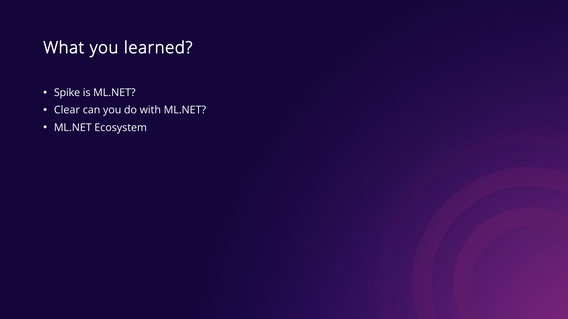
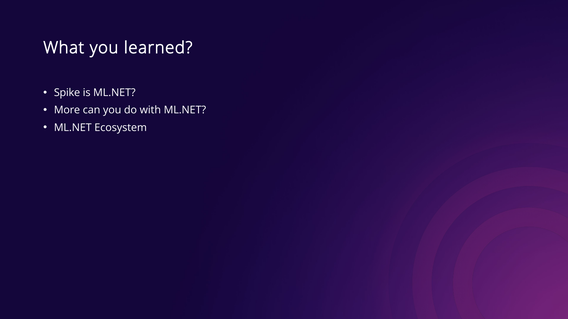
Clear: Clear -> More
